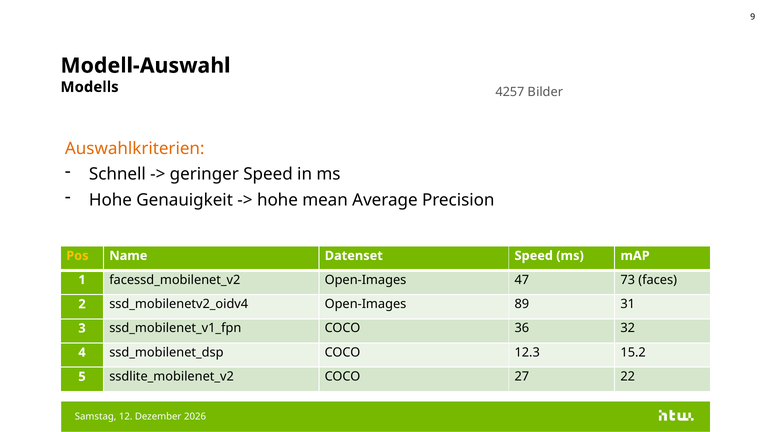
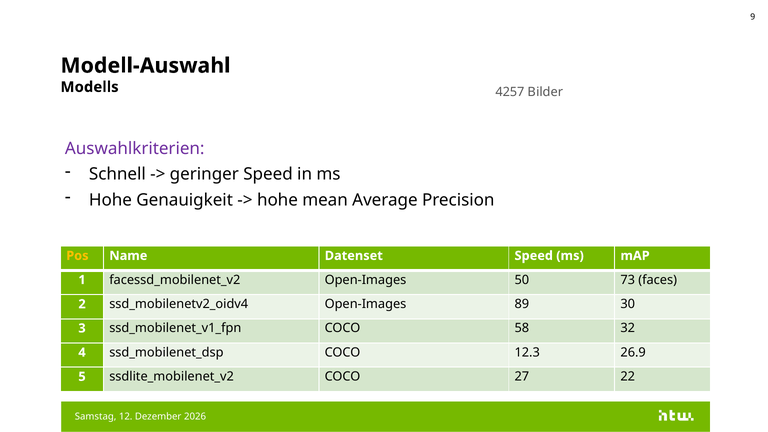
Auswahlkriterien colour: orange -> purple
47: 47 -> 50
31: 31 -> 30
36: 36 -> 58
15.2: 15.2 -> 26.9
